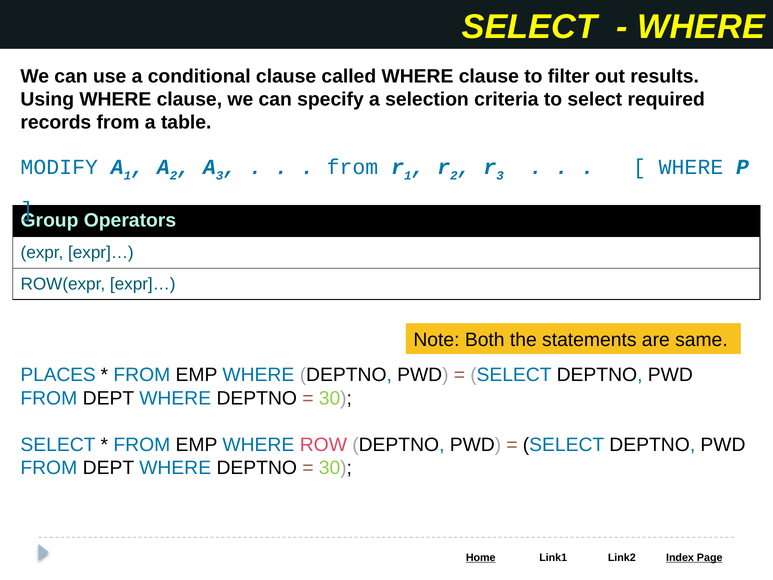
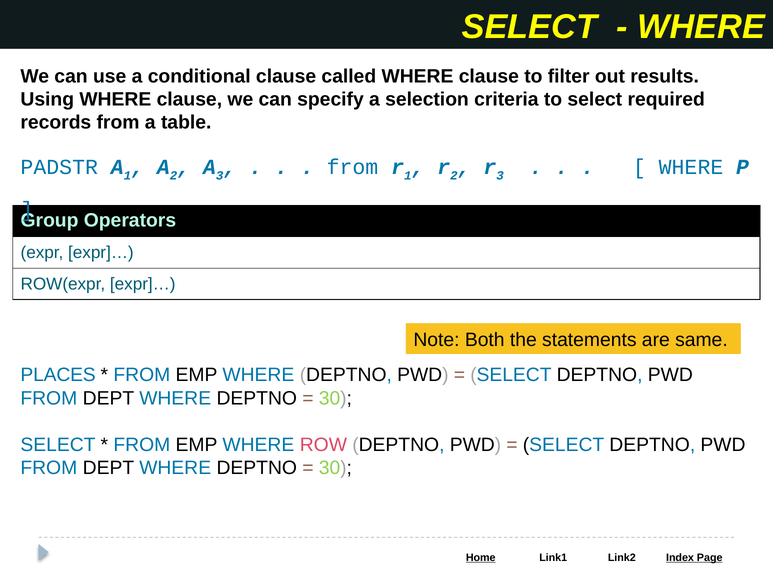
MODIFY: MODIFY -> PADSTR
